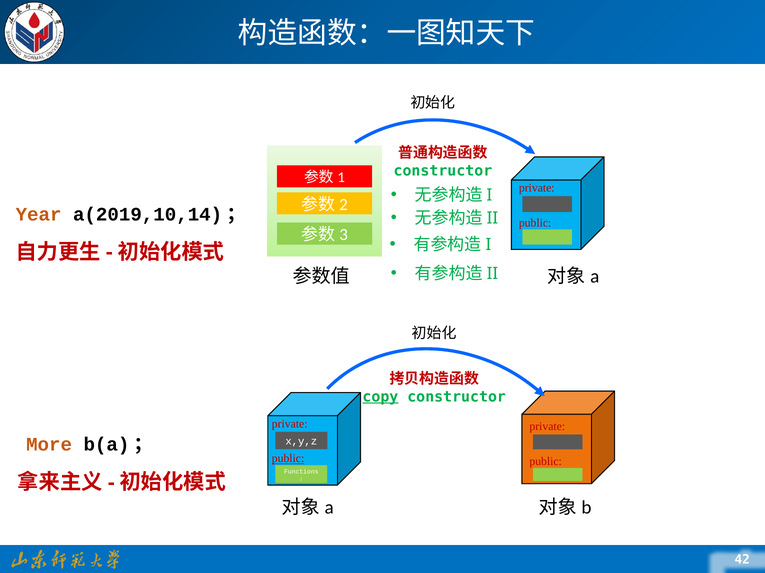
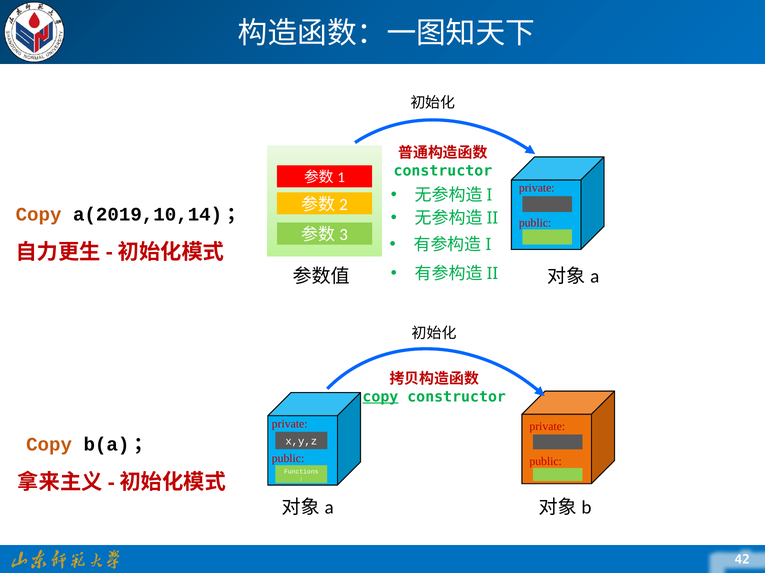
Year at (39, 215): Year -> Copy
More at (49, 445): More -> Copy
public at (288, 459) underline: present -> none
